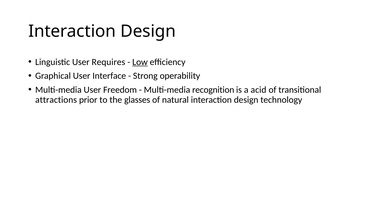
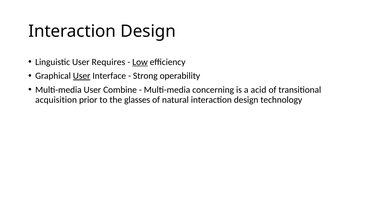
User at (82, 76) underline: none -> present
Freedom: Freedom -> Combine
recognition: recognition -> concerning
attractions: attractions -> acquisition
